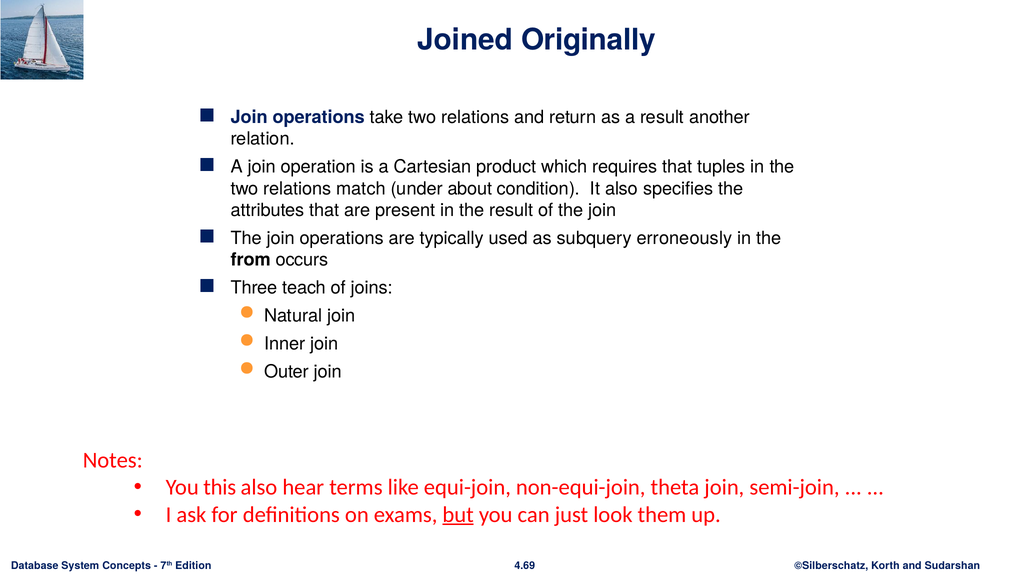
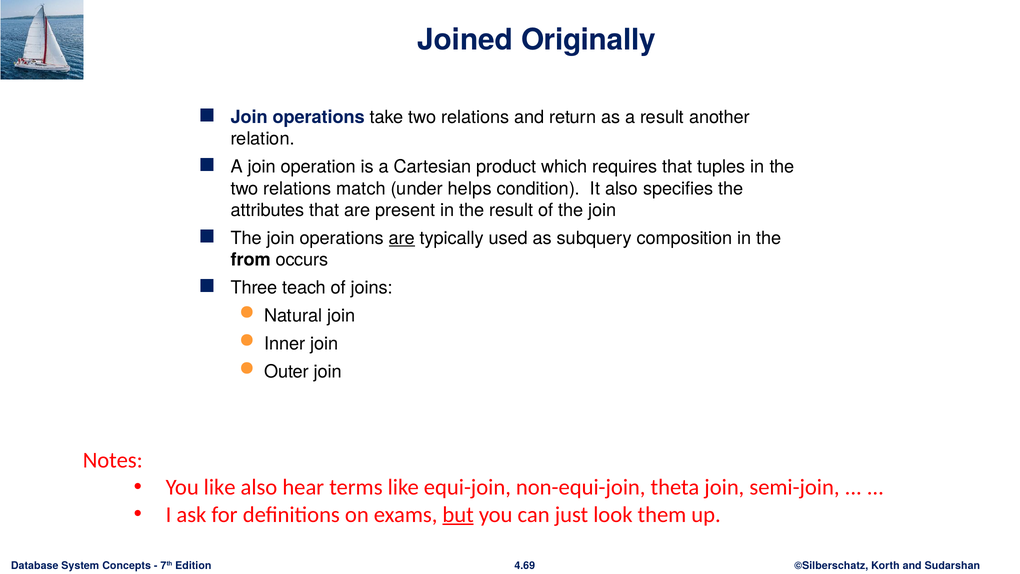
about: about -> helps
are at (402, 238) underline: none -> present
erroneously: erroneously -> composition
You this: this -> like
